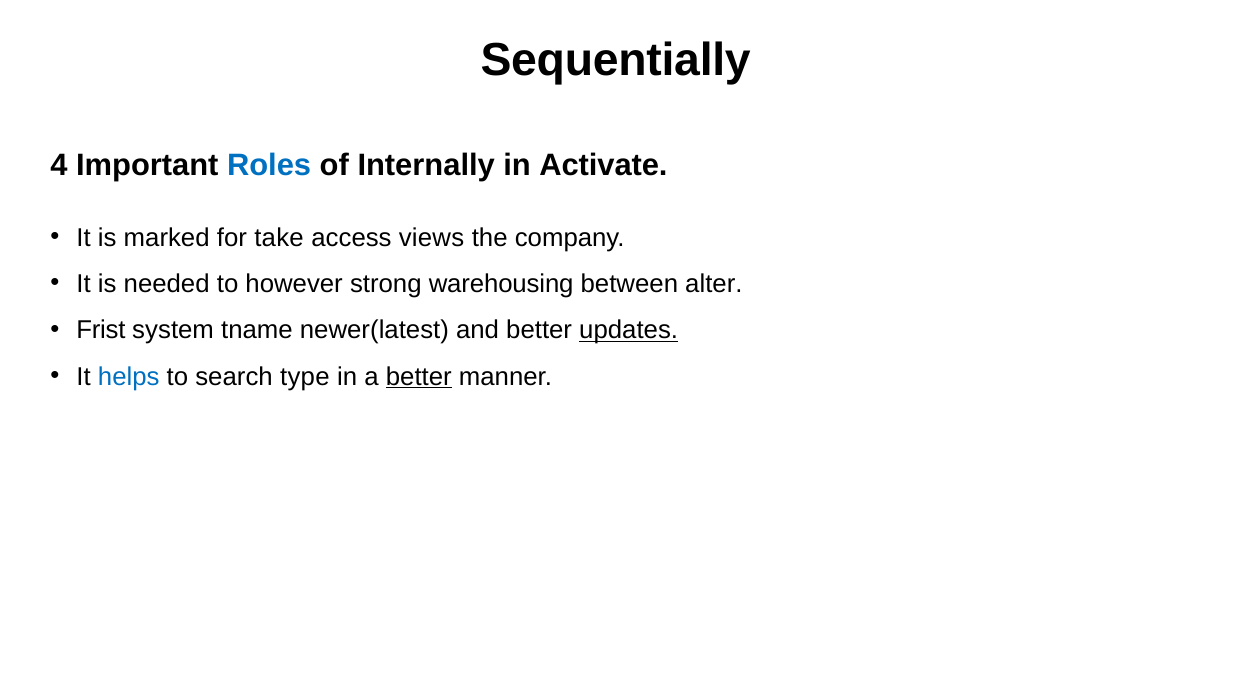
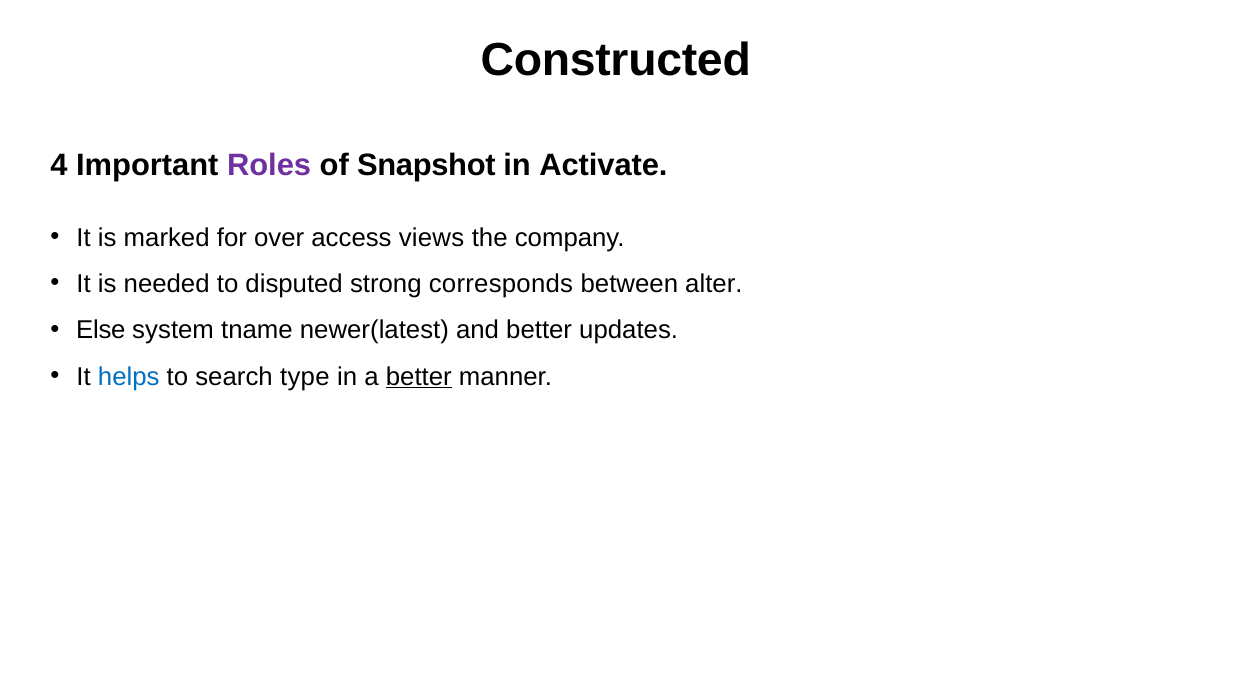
Sequentially: Sequentially -> Constructed
Roles colour: blue -> purple
Internally: Internally -> Snapshot
take: take -> over
however: however -> disputed
warehousing: warehousing -> corresponds
Frist: Frist -> Else
updates underline: present -> none
